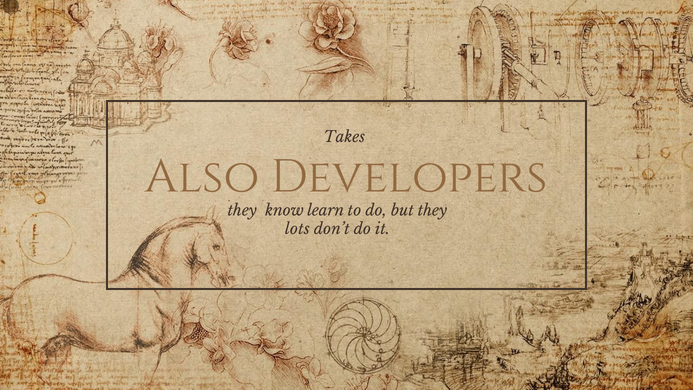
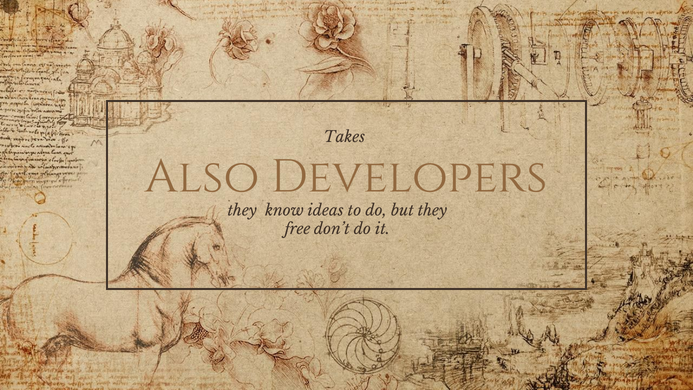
learn: learn -> ideas
lots: lots -> free
